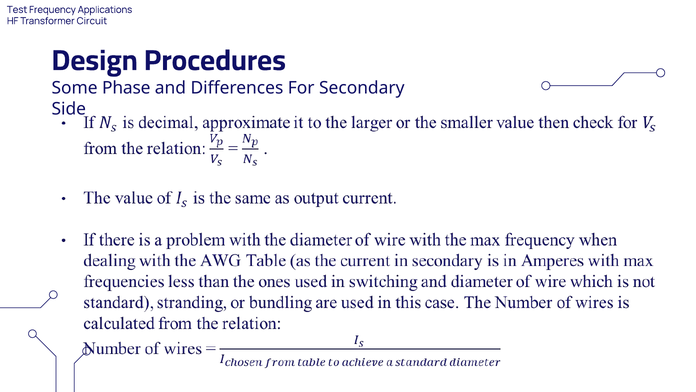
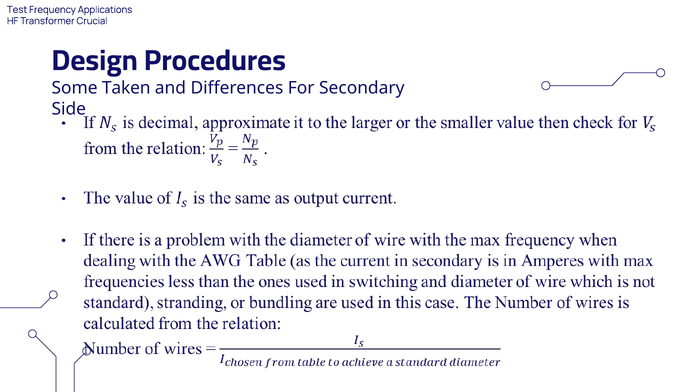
Circuit: Circuit -> Crucial
Phase: Phase -> Taken
